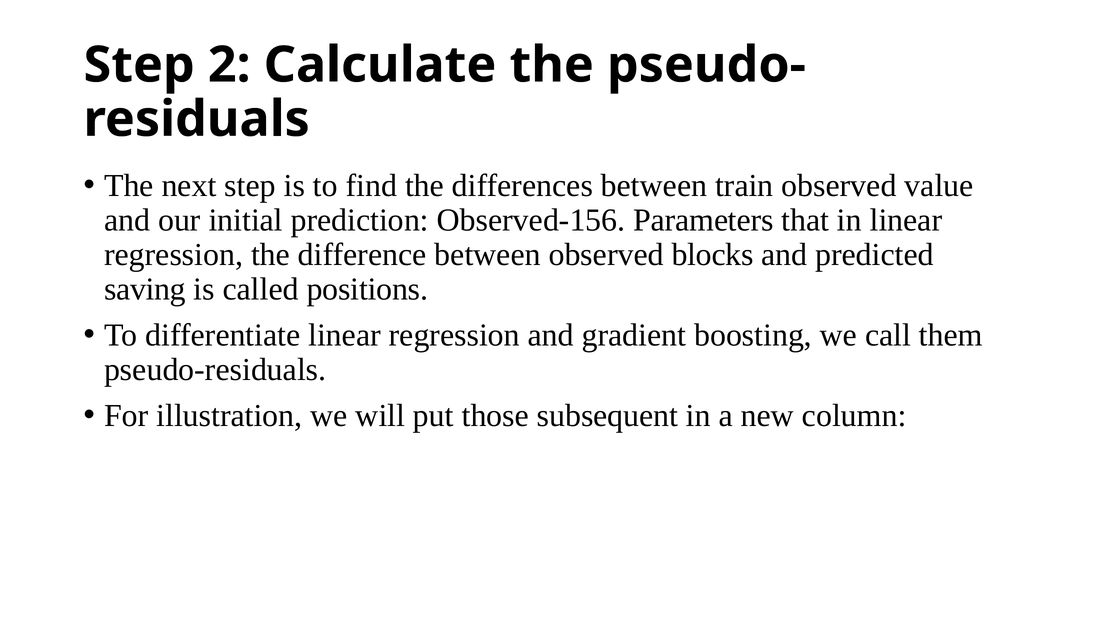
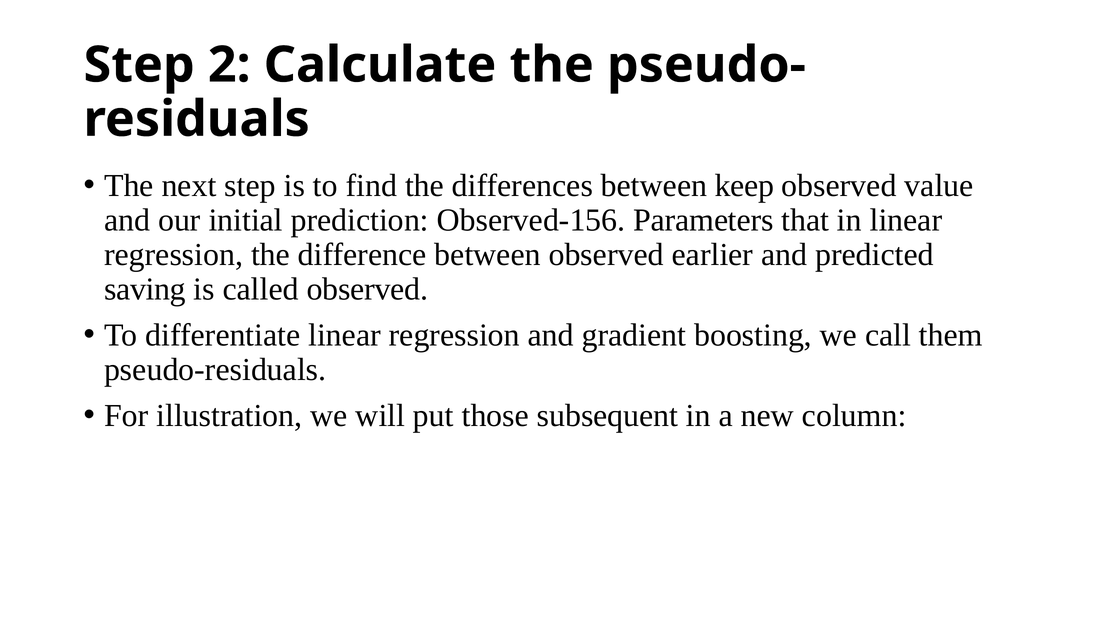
train: train -> keep
blocks: blocks -> earlier
called positions: positions -> observed
